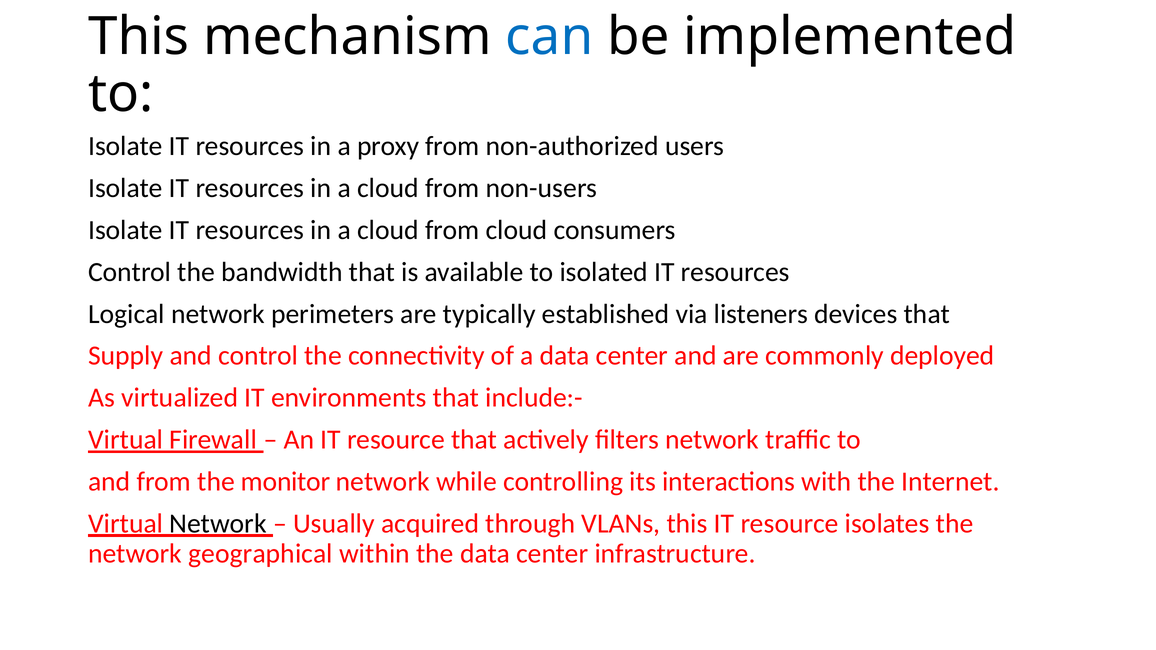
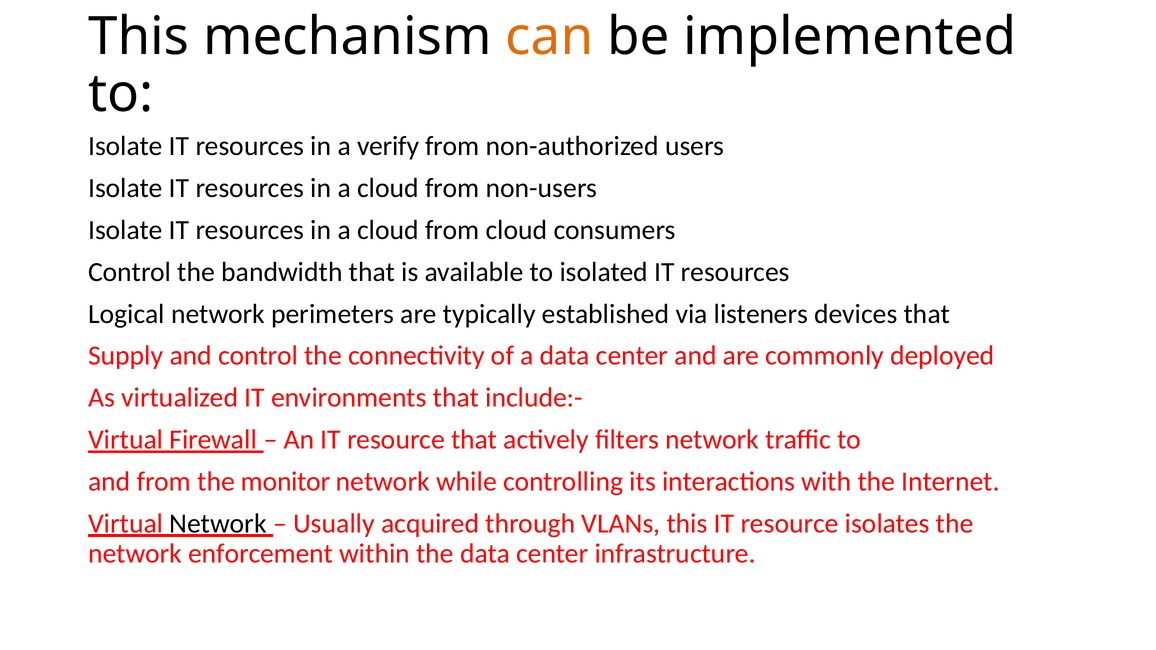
can colour: blue -> orange
proxy: proxy -> verify
geographical: geographical -> enforcement
